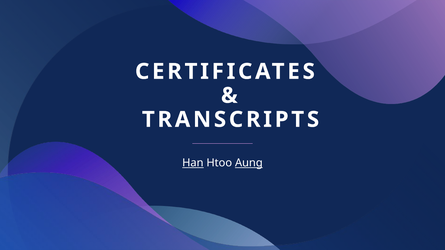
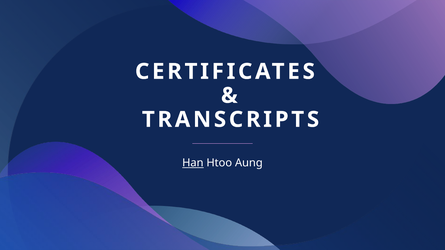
Aung underline: present -> none
